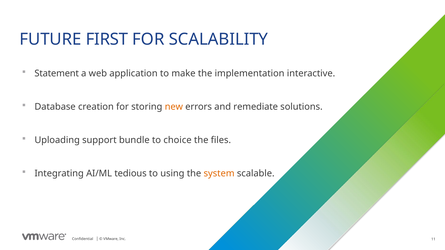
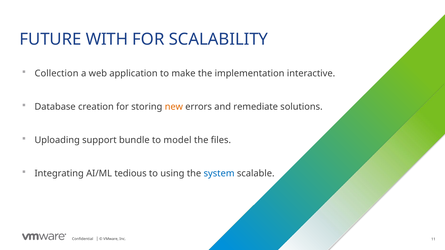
FIRST: FIRST -> WITH
Statement: Statement -> Collection
choice: choice -> model
system colour: orange -> blue
